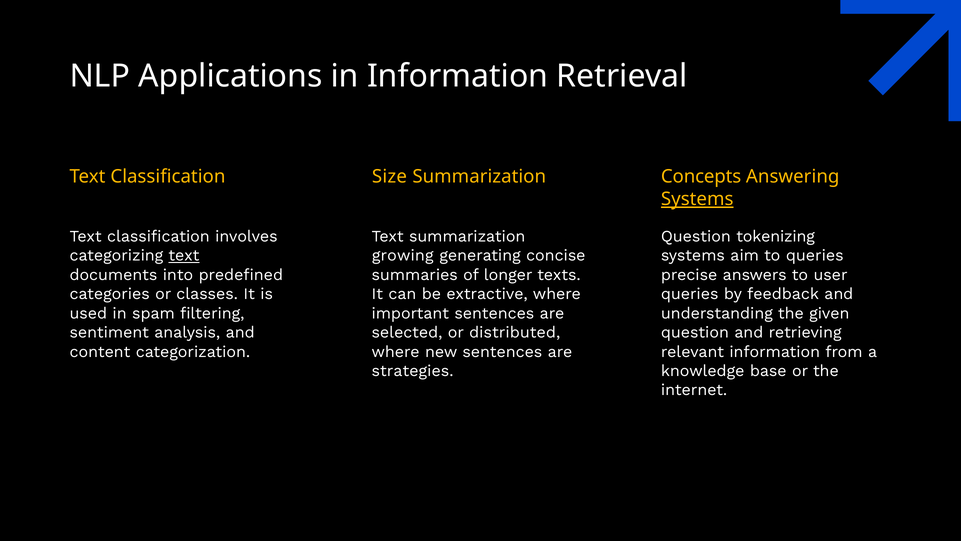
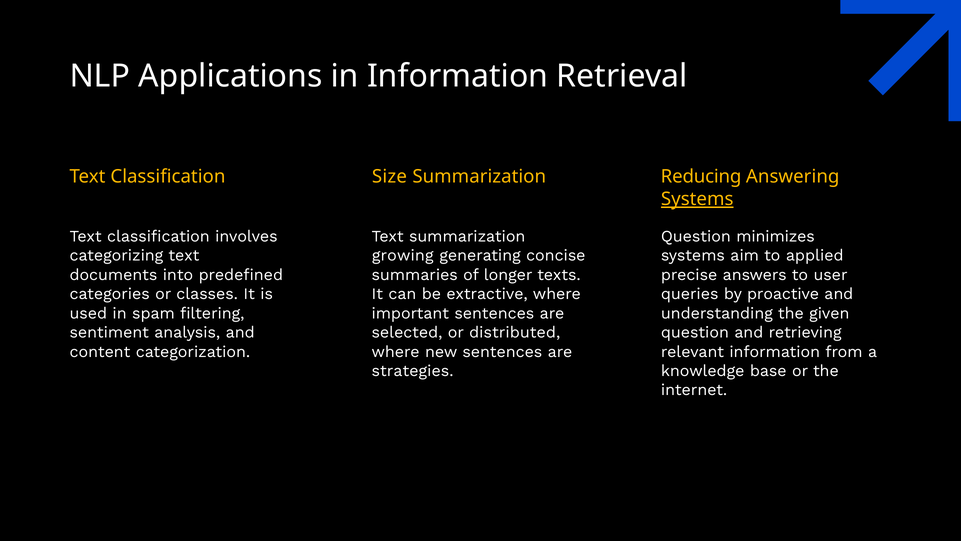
Concepts: Concepts -> Reducing
tokenizing: tokenizing -> minimizes
text at (184, 255) underline: present -> none
to queries: queries -> applied
feedback: feedback -> proactive
